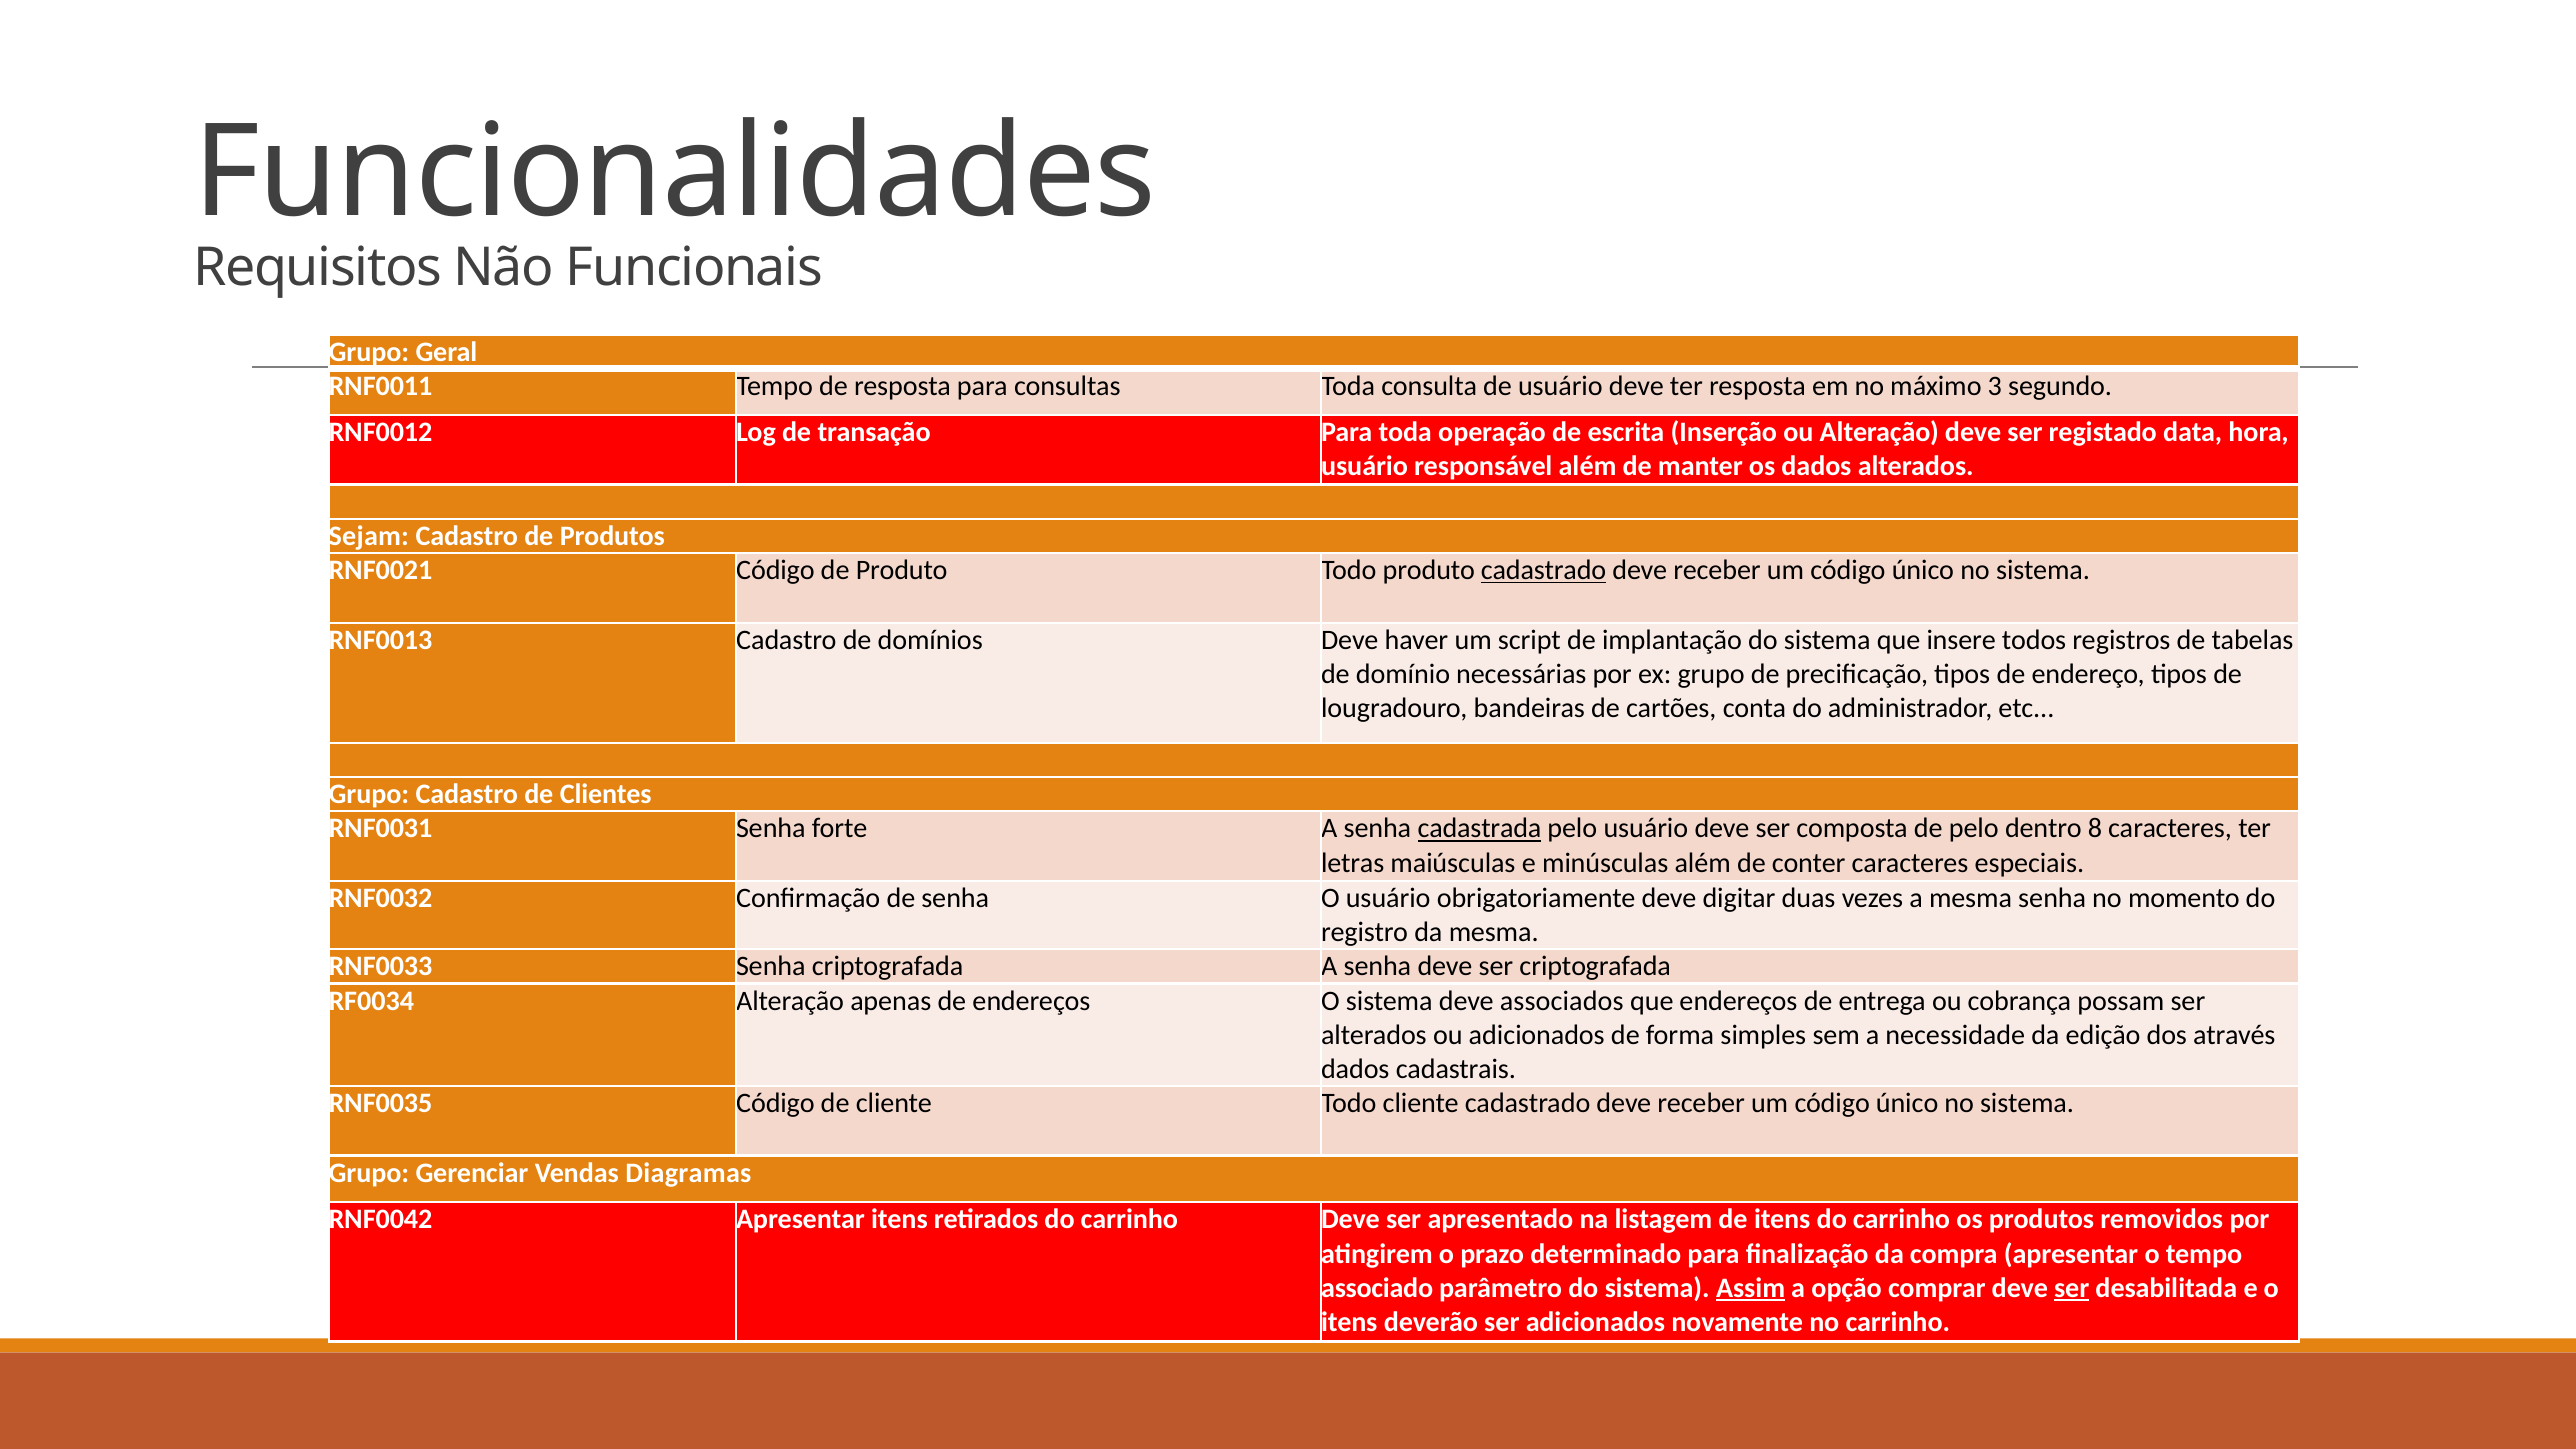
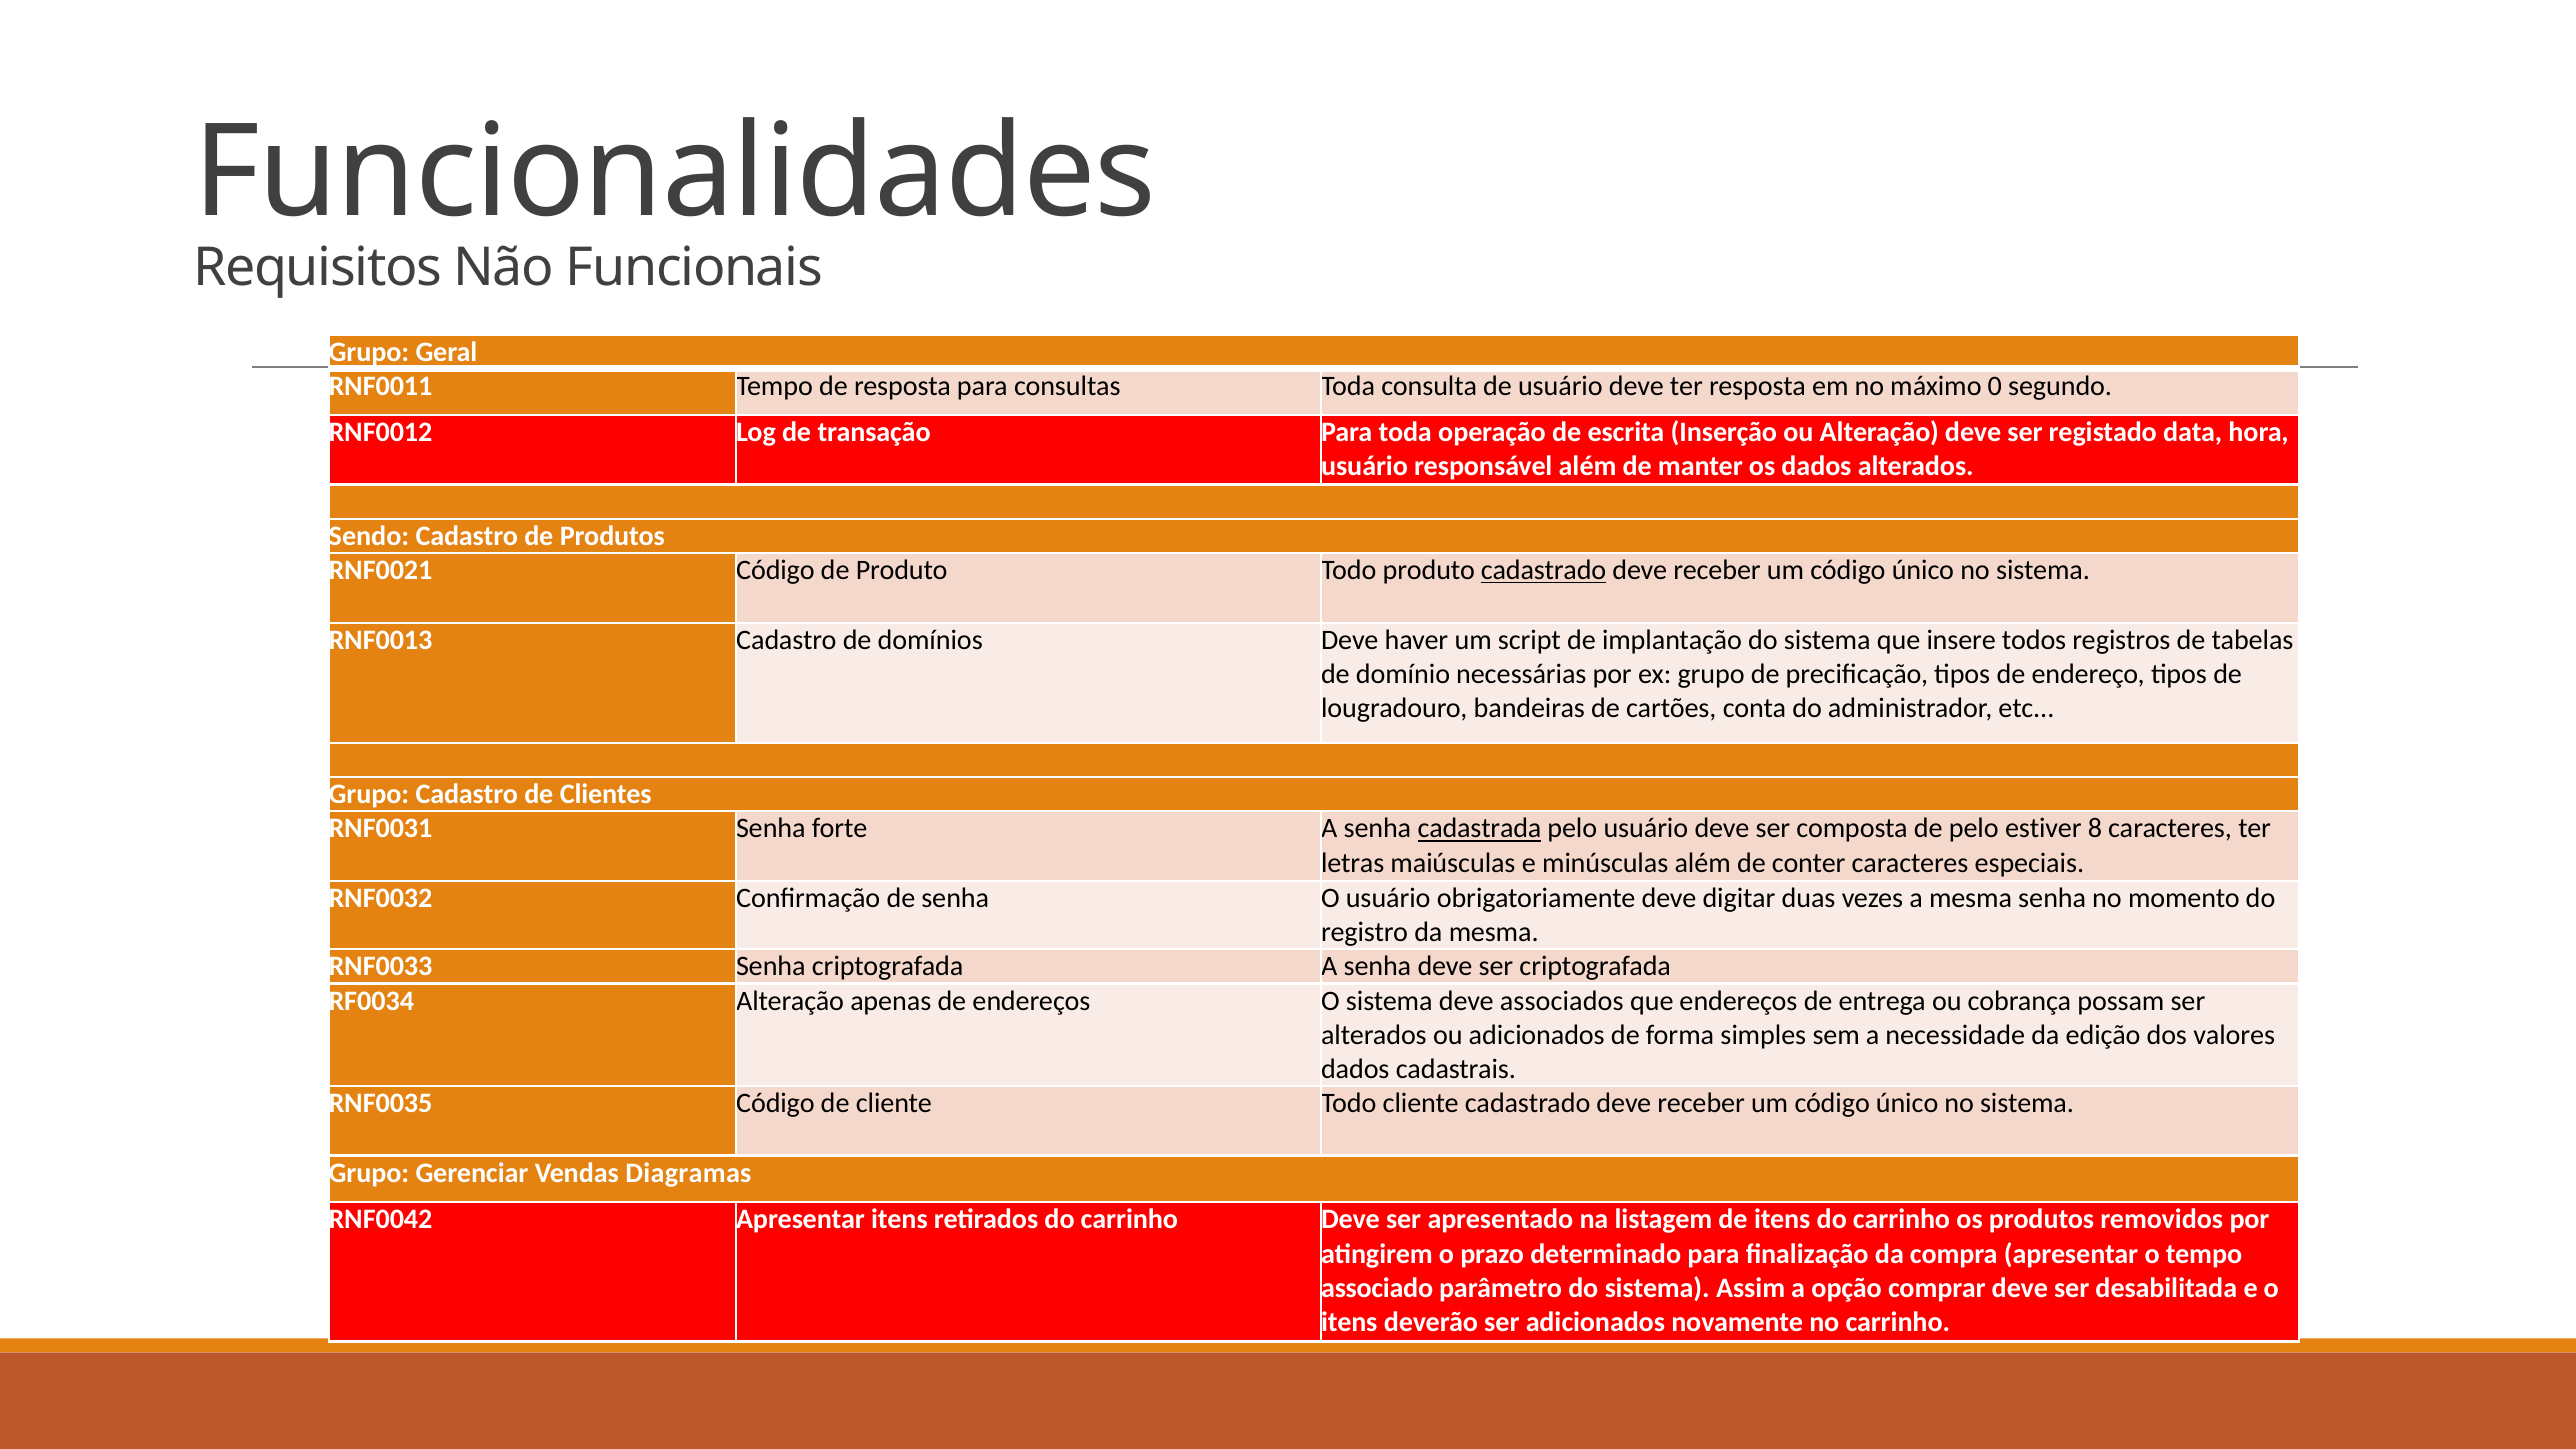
3: 3 -> 0
Sejam: Sejam -> Sendo
dentro: dentro -> estiver
através: através -> valores
Assim underline: present -> none
ser at (2072, 1288) underline: present -> none
